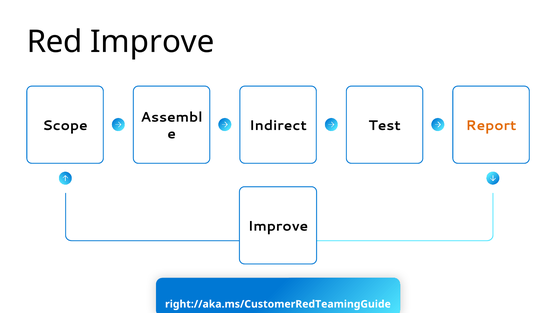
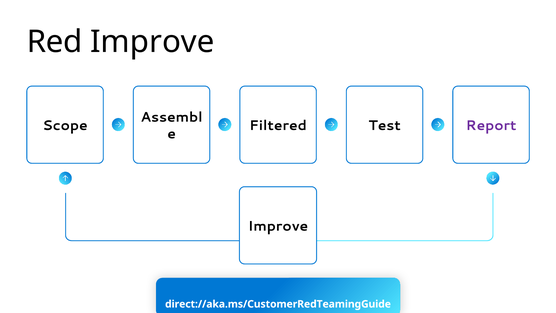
Indirect: Indirect -> Filtered
Report colour: orange -> purple
right://aka.ms/CustomerRedTeamingGuide: right://aka.ms/CustomerRedTeamingGuide -> direct://aka.ms/CustomerRedTeamingGuide
